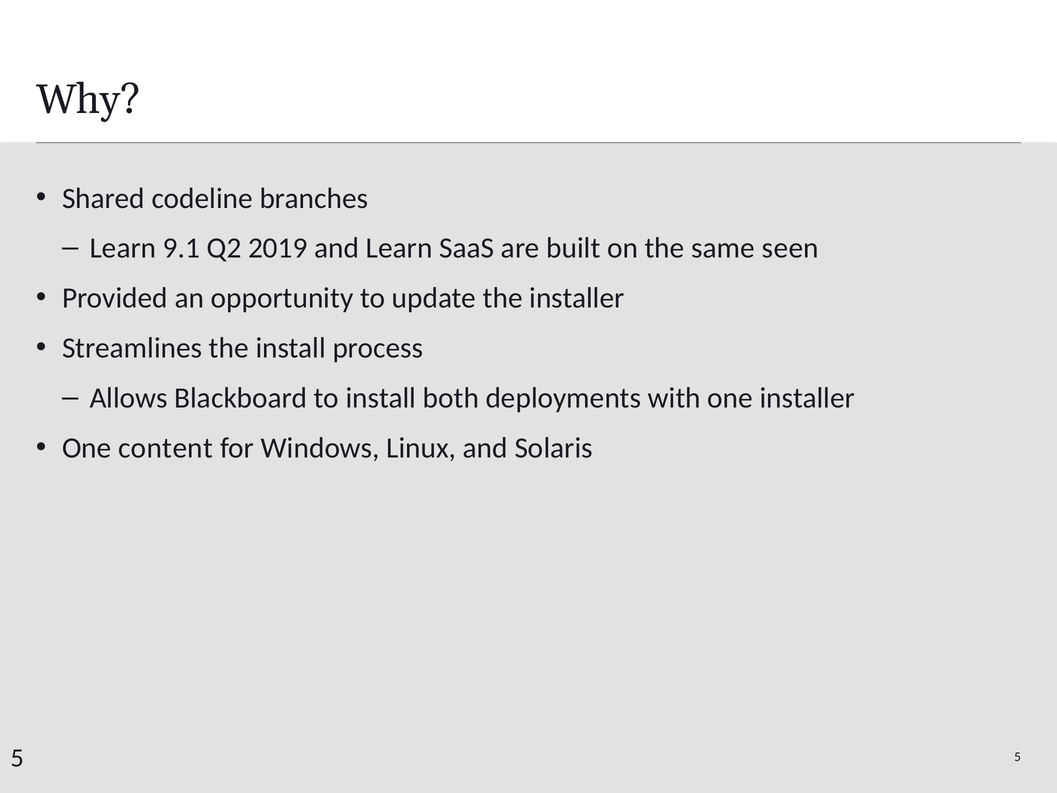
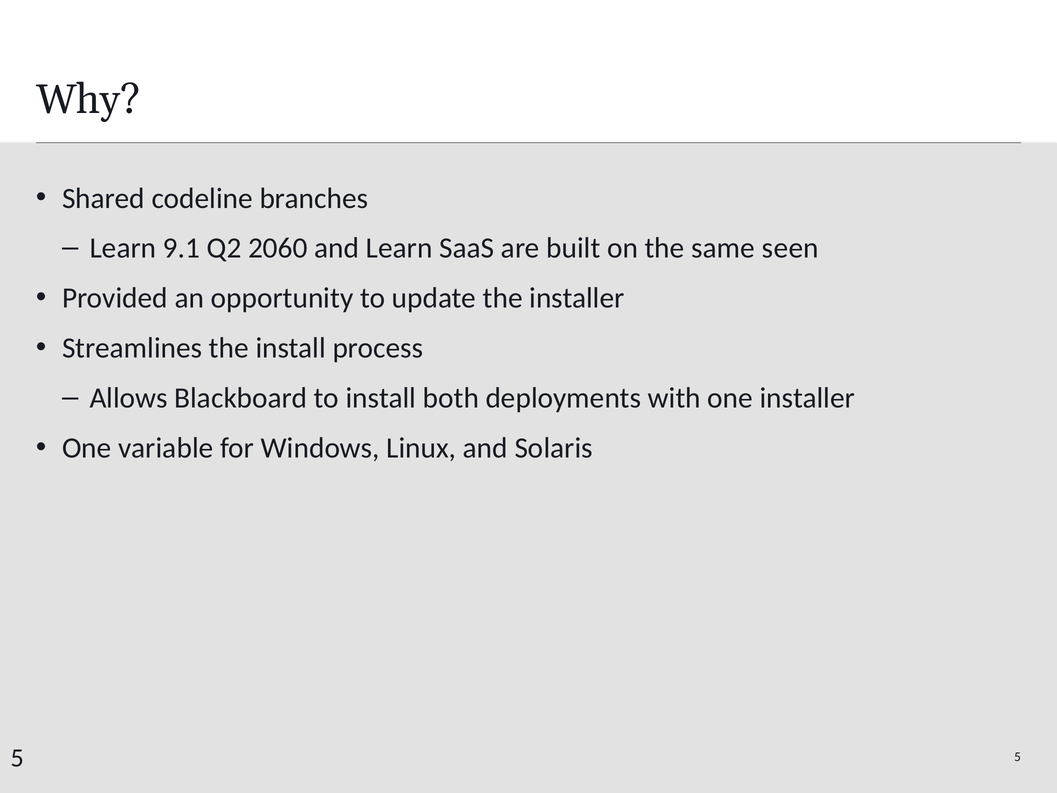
2019: 2019 -> 2060
content: content -> variable
